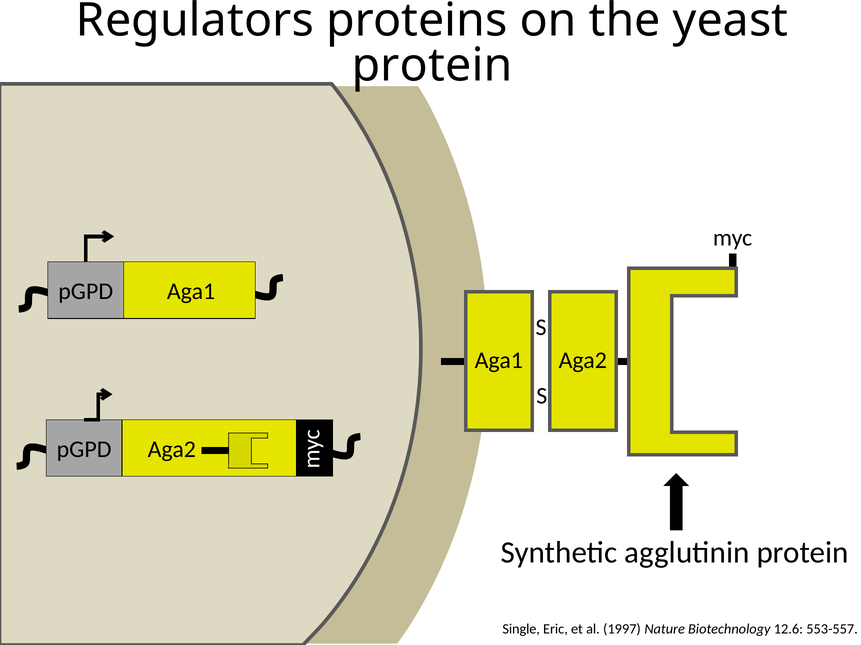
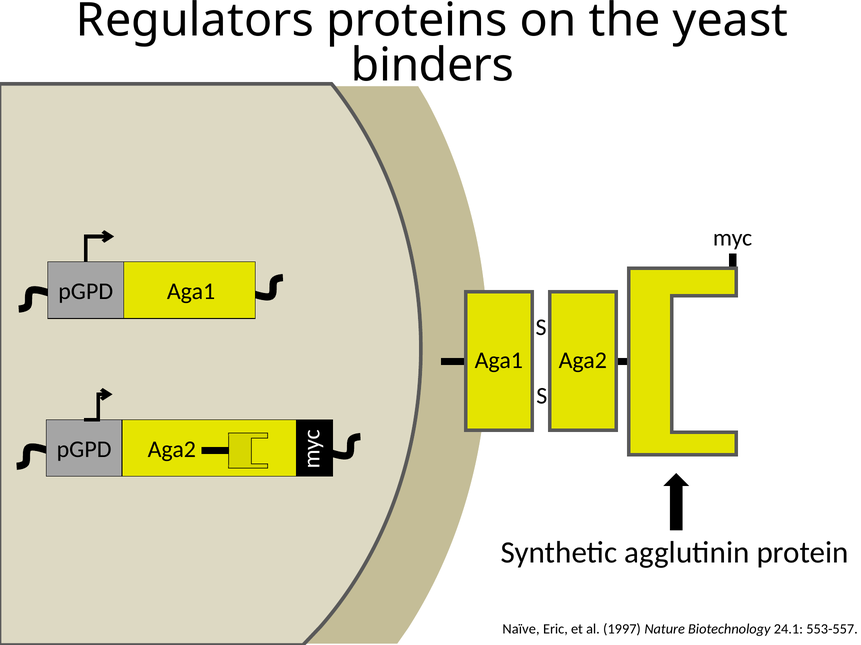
protein at (432, 65): protein -> binders
Single: Single -> Naïve
12.6: 12.6 -> 24.1
